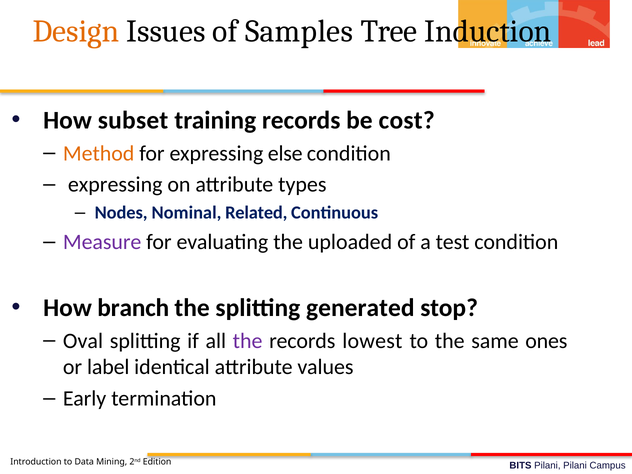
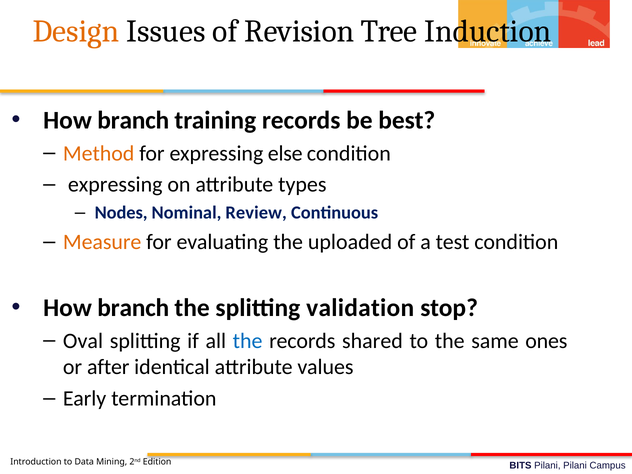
Samples: Samples -> Revision
subset at (133, 120): subset -> branch
cost: cost -> best
Related: Related -> Review
Measure colour: purple -> orange
generated: generated -> validation
the at (248, 341) colour: purple -> blue
lowest: lowest -> shared
label: label -> after
